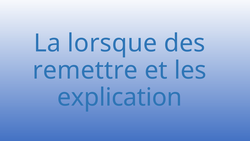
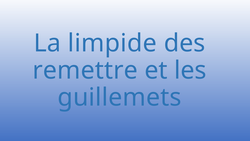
lorsque: lorsque -> limpide
explication: explication -> guillemets
